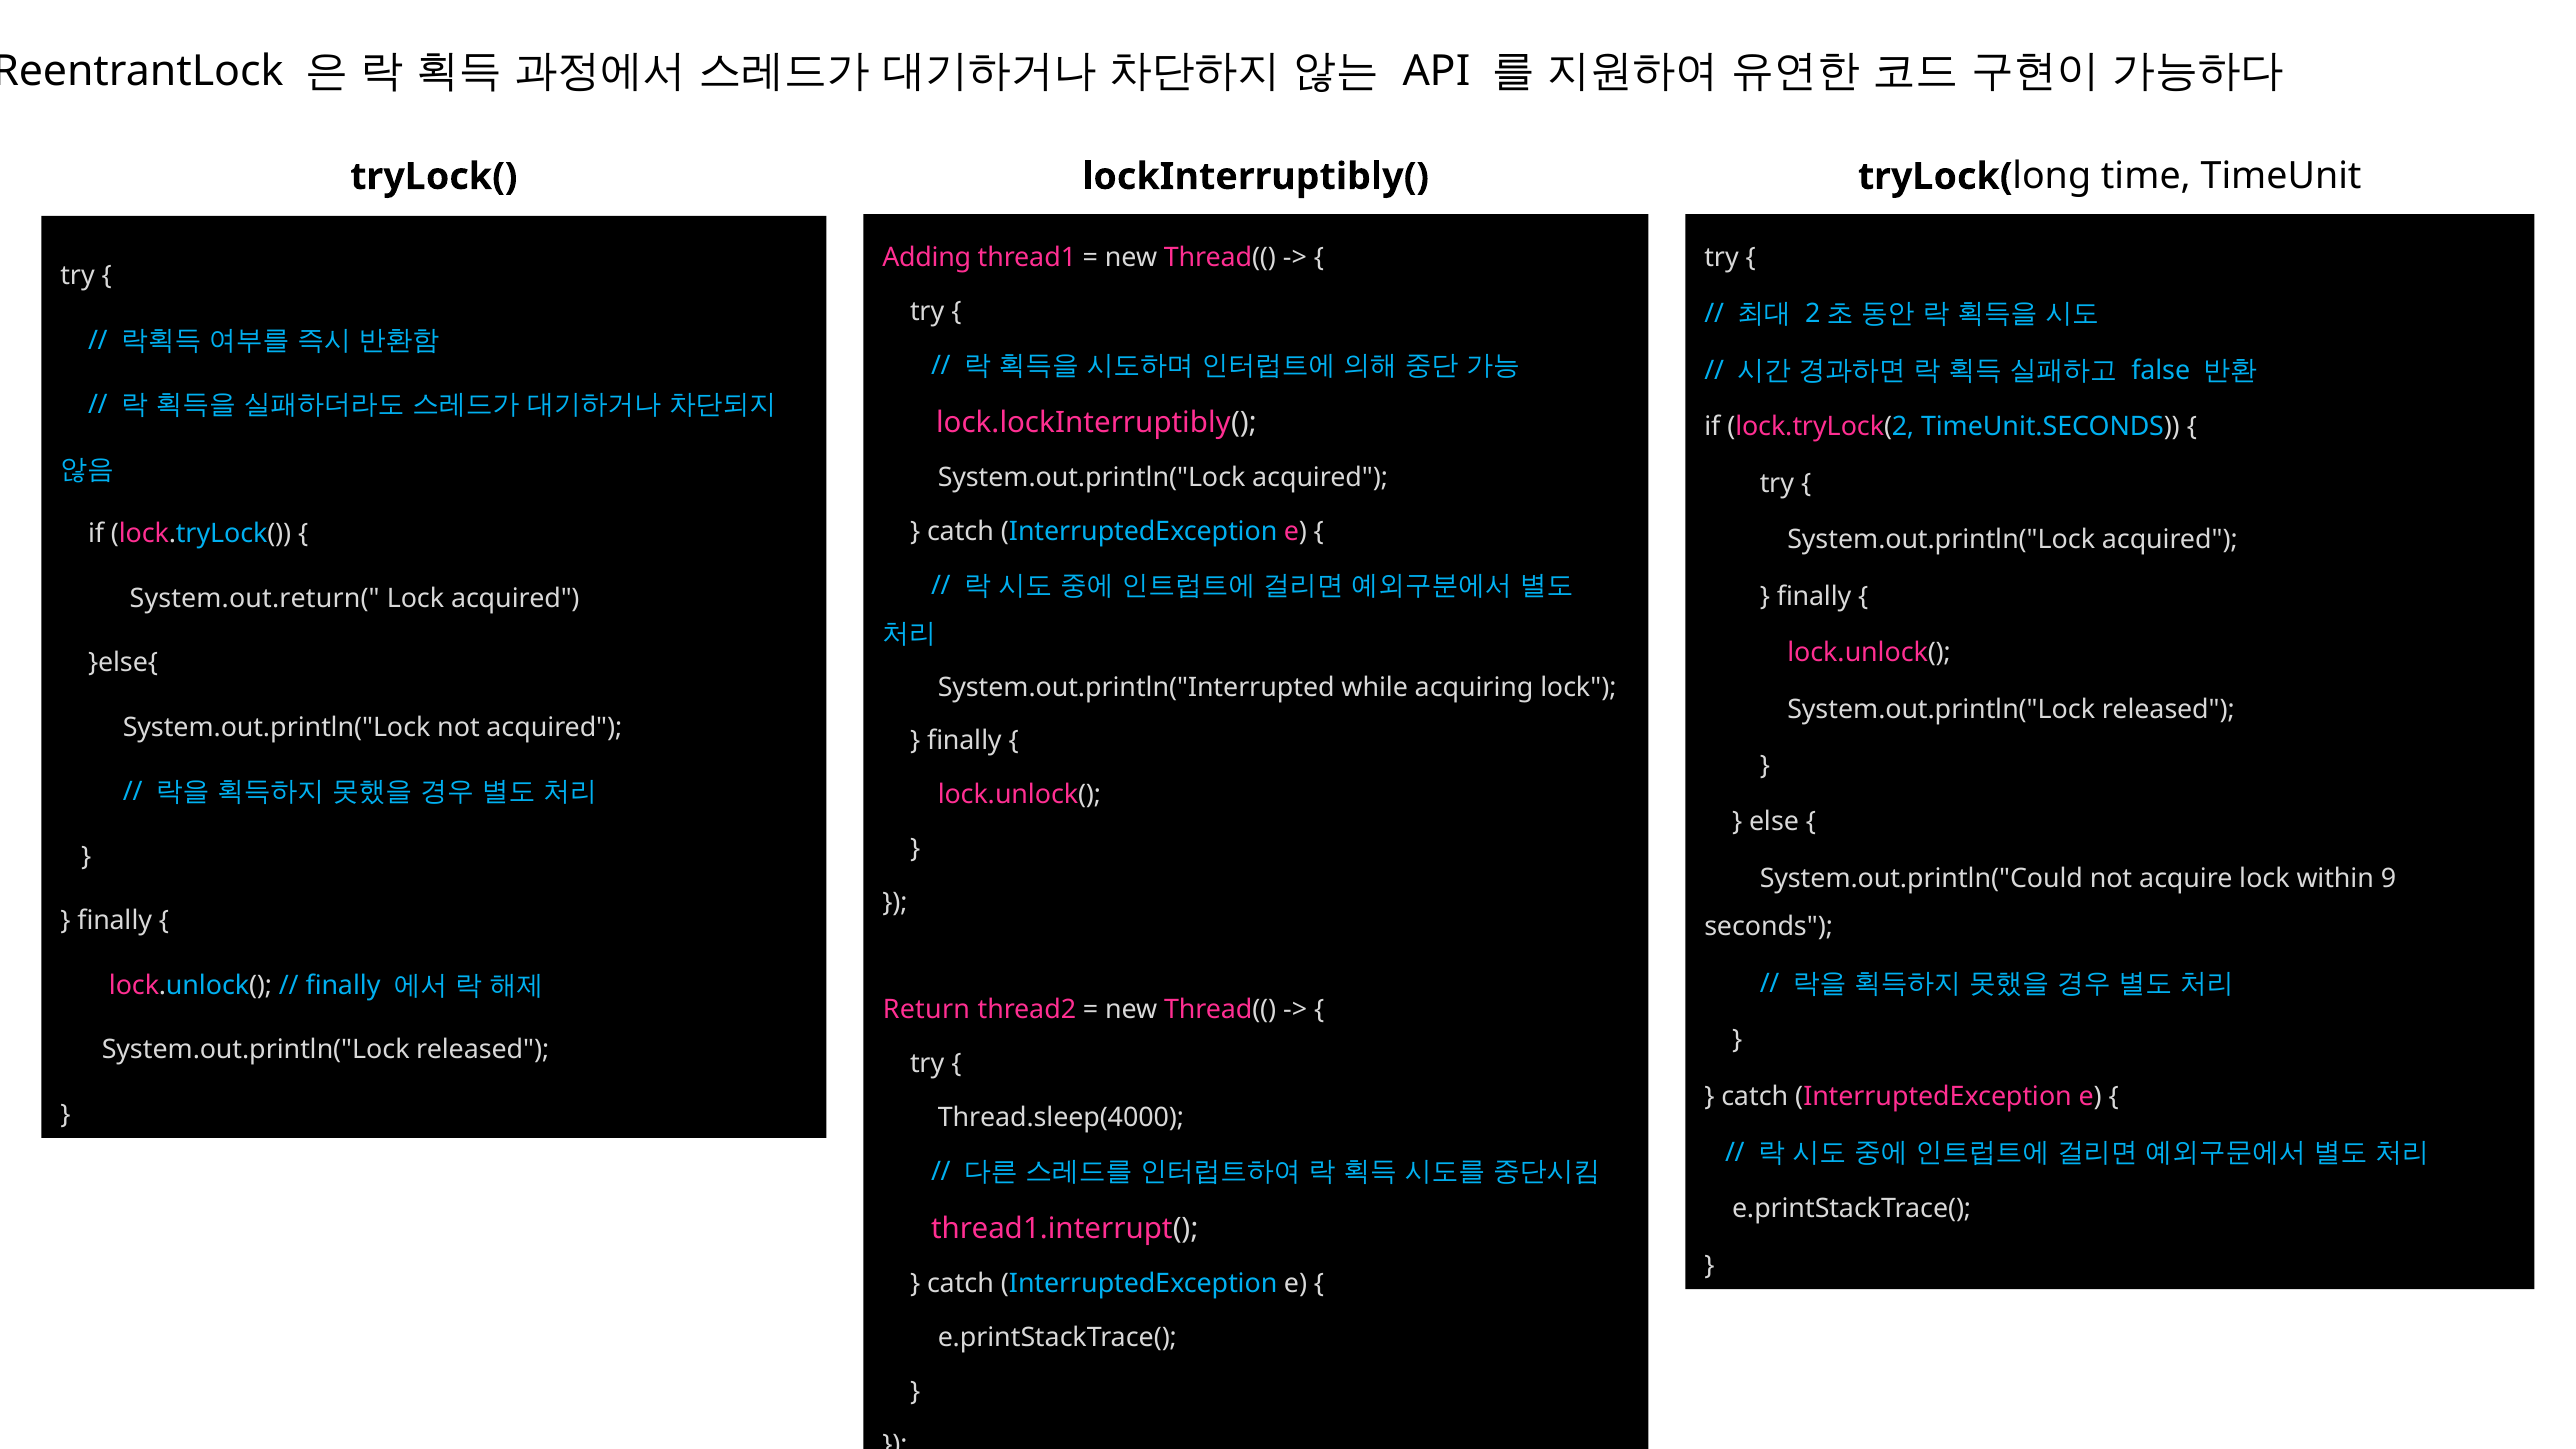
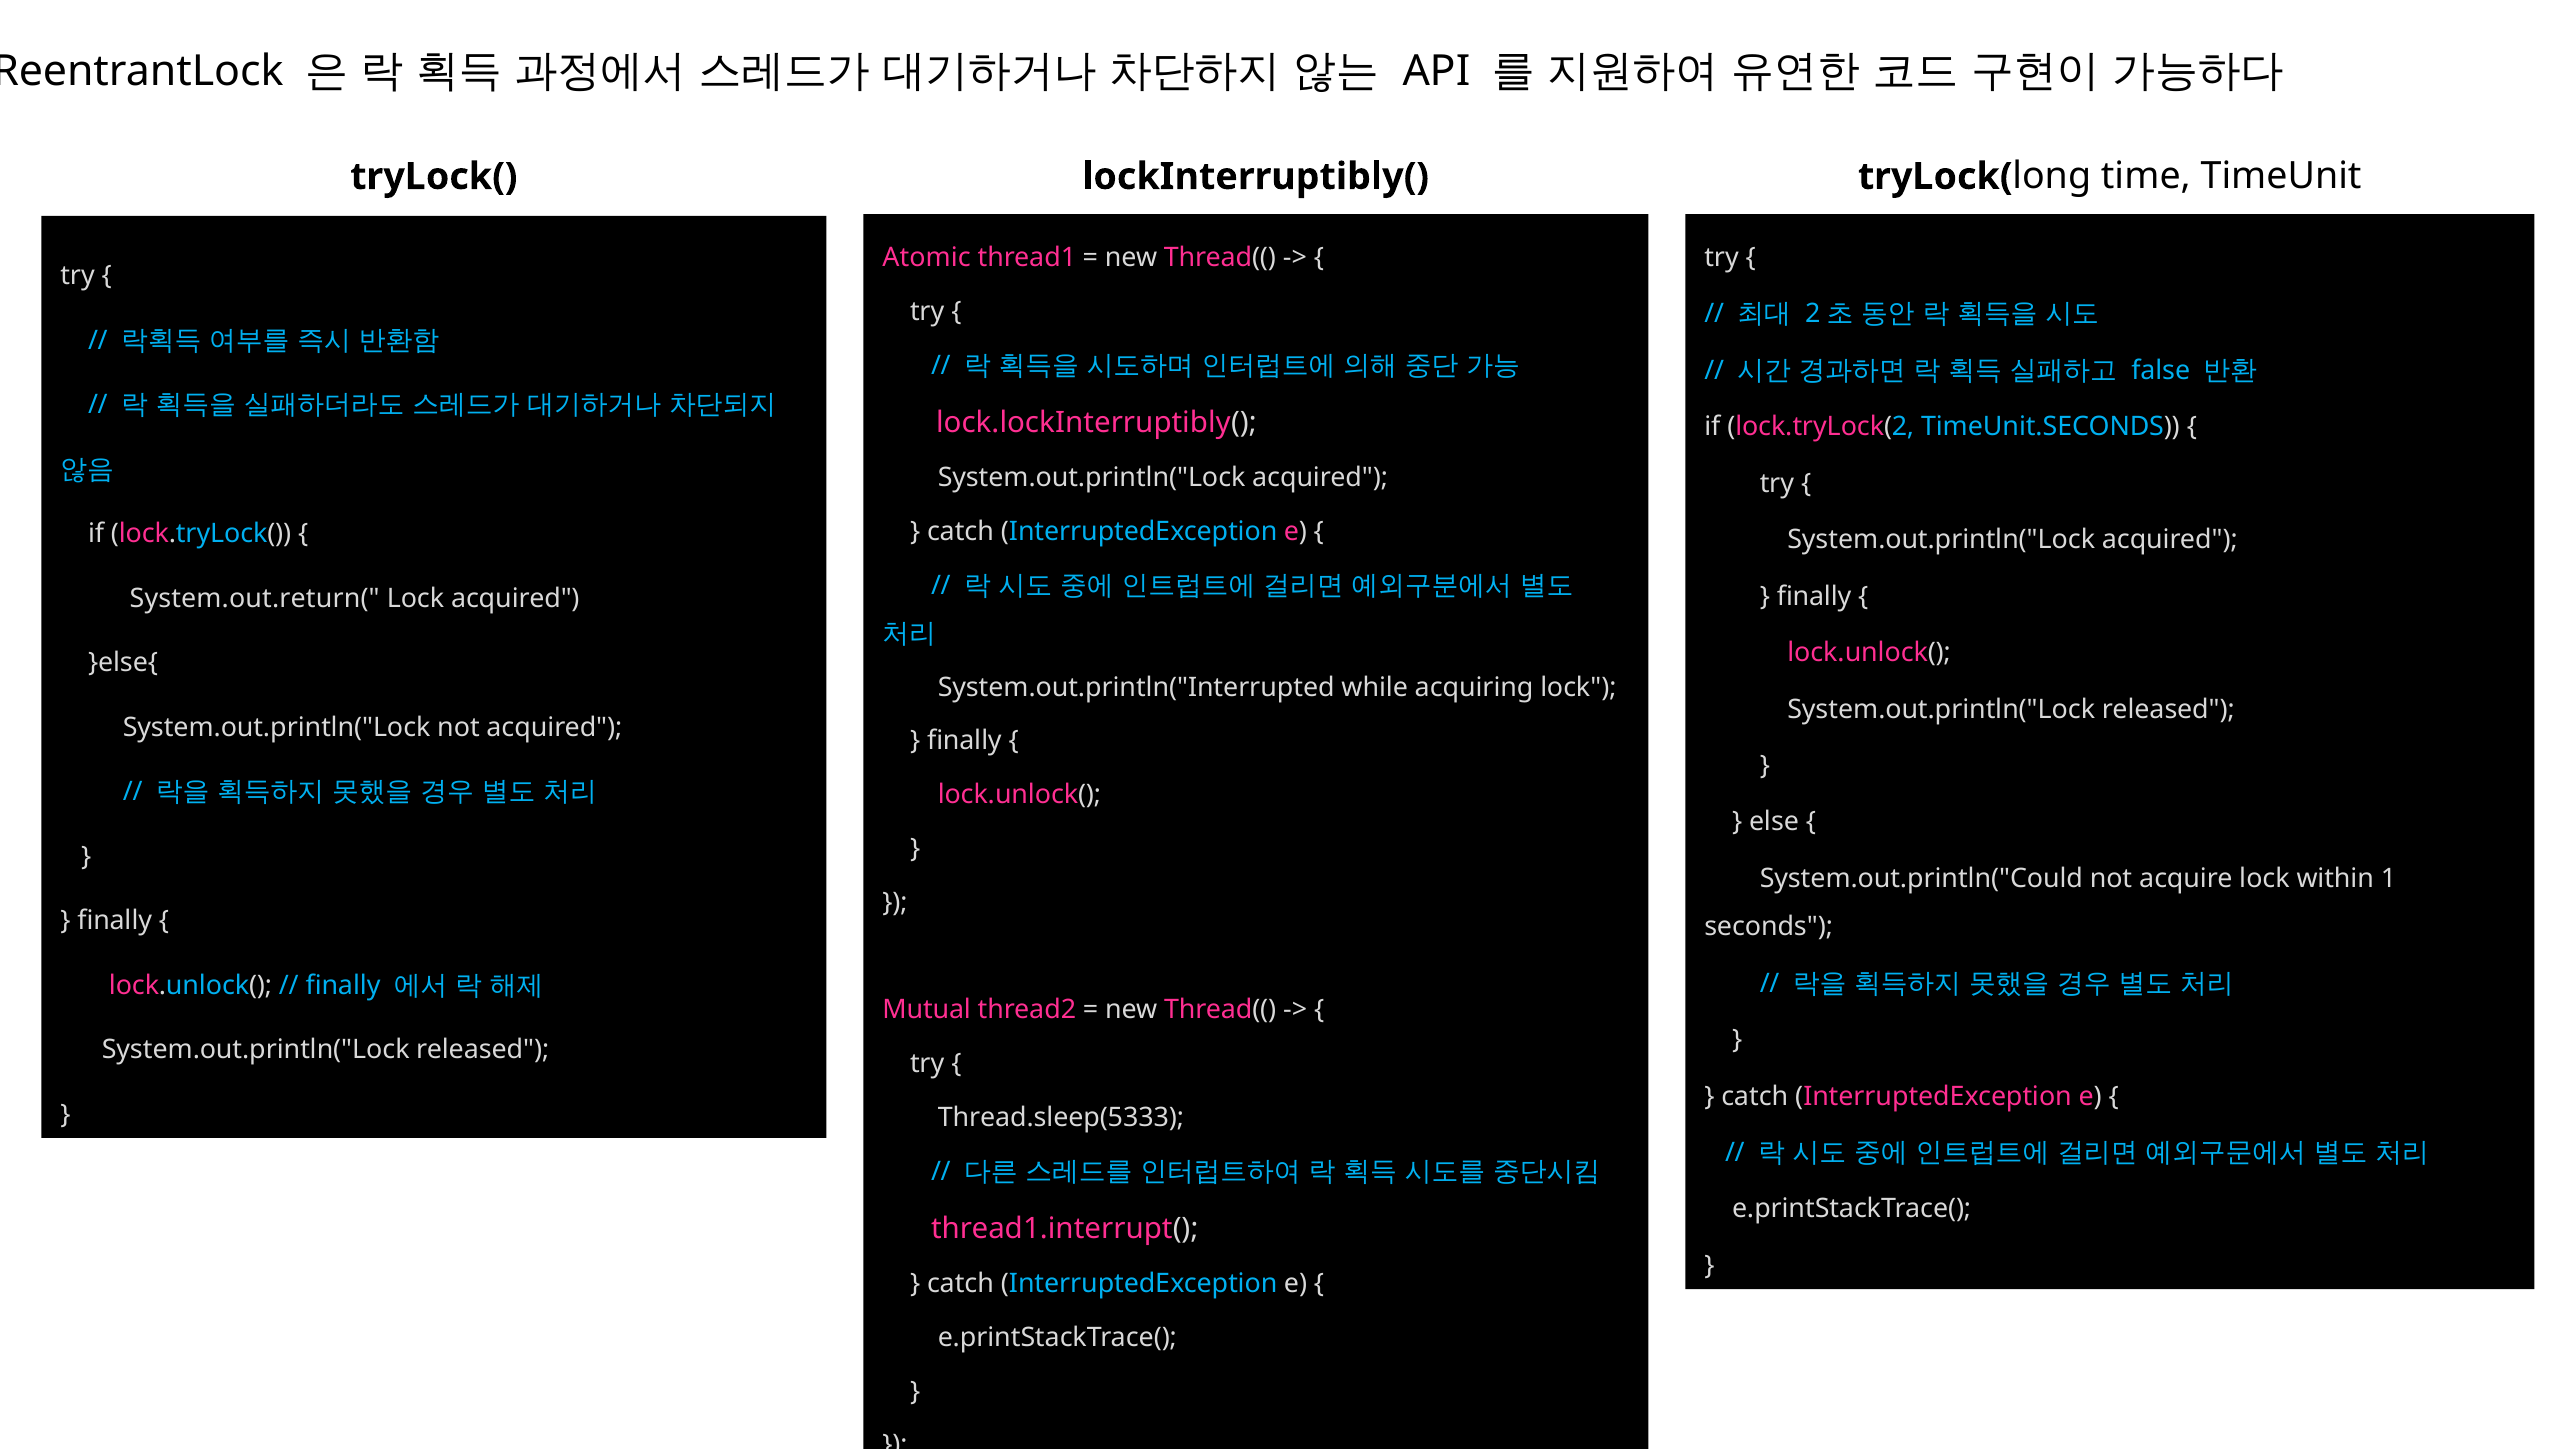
Adding: Adding -> Atomic
9: 9 -> 1
Return: Return -> Mutual
Thread.sleep(4000: Thread.sleep(4000 -> Thread.sleep(5333
